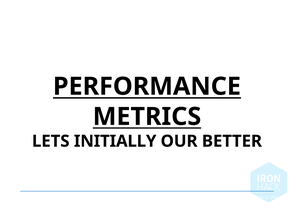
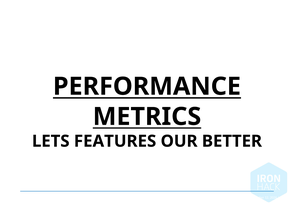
INITIALLY: INITIALLY -> FEATURES
